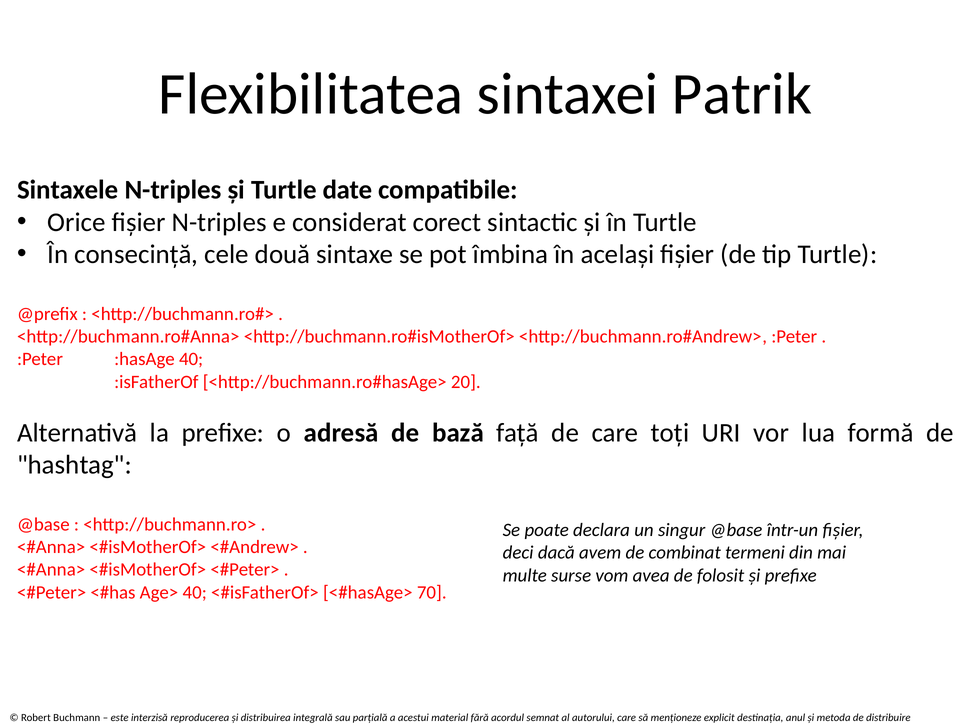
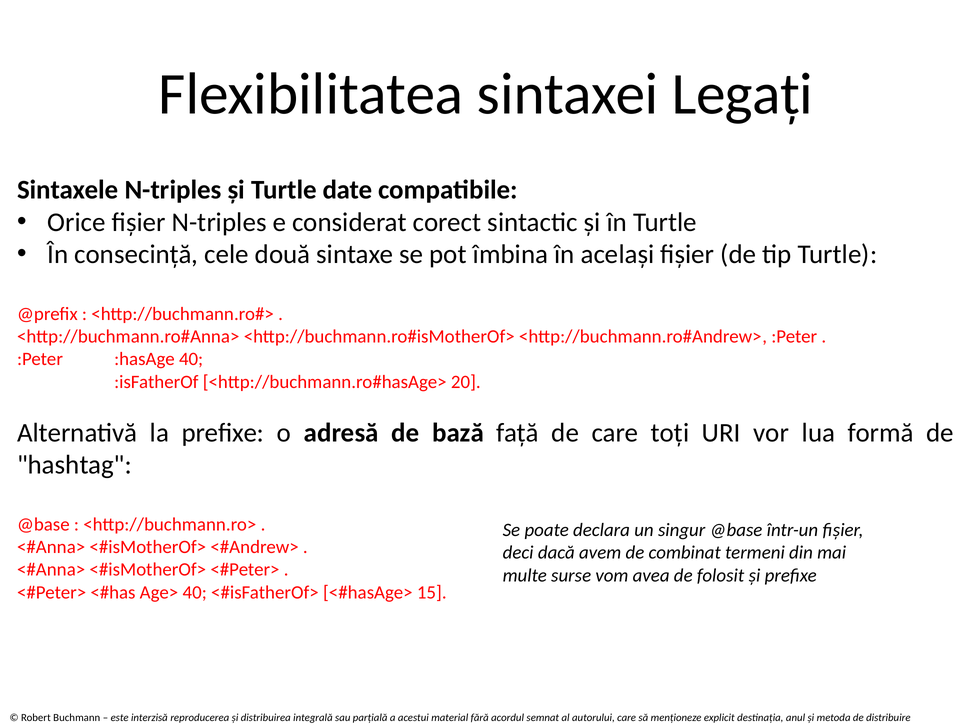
Patrik: Patrik -> Legați
70: 70 -> 15
